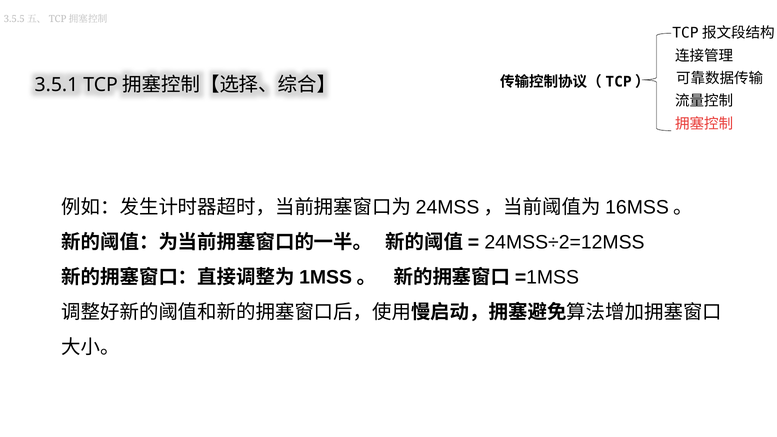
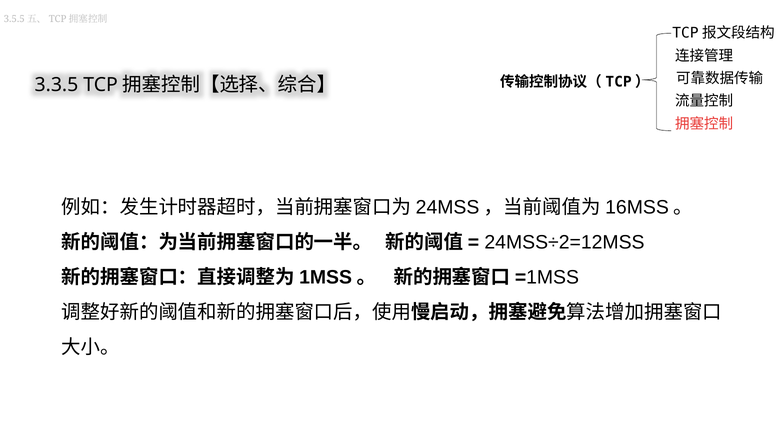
3.5.1: 3.5.1 -> 3.3.5
